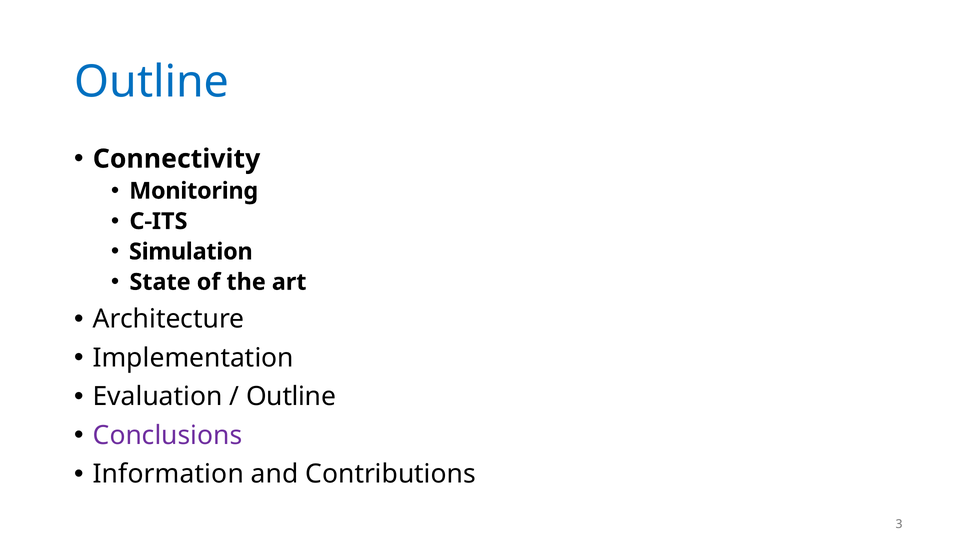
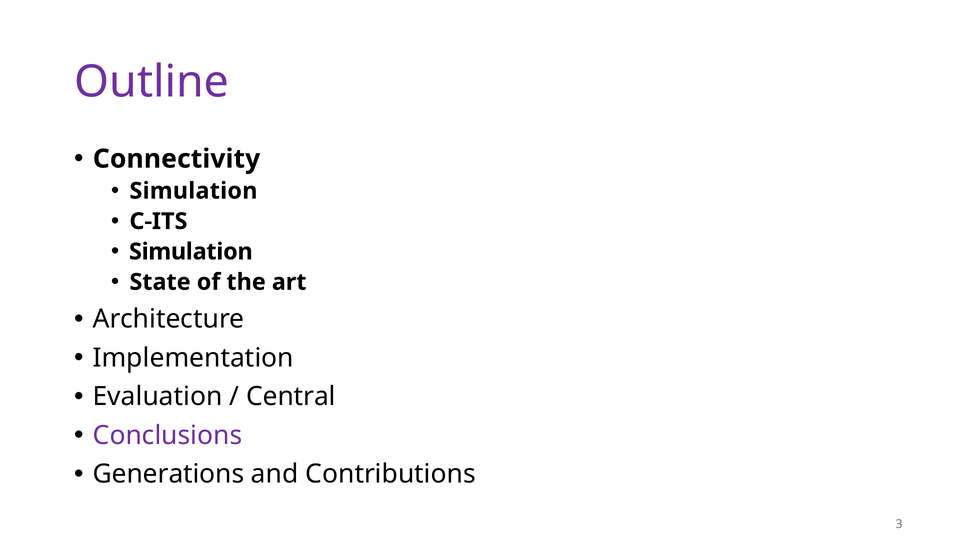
Outline at (152, 82) colour: blue -> purple
Monitoring at (194, 191): Monitoring -> Simulation
Outline at (291, 396): Outline -> Central
Information: Information -> Generations
